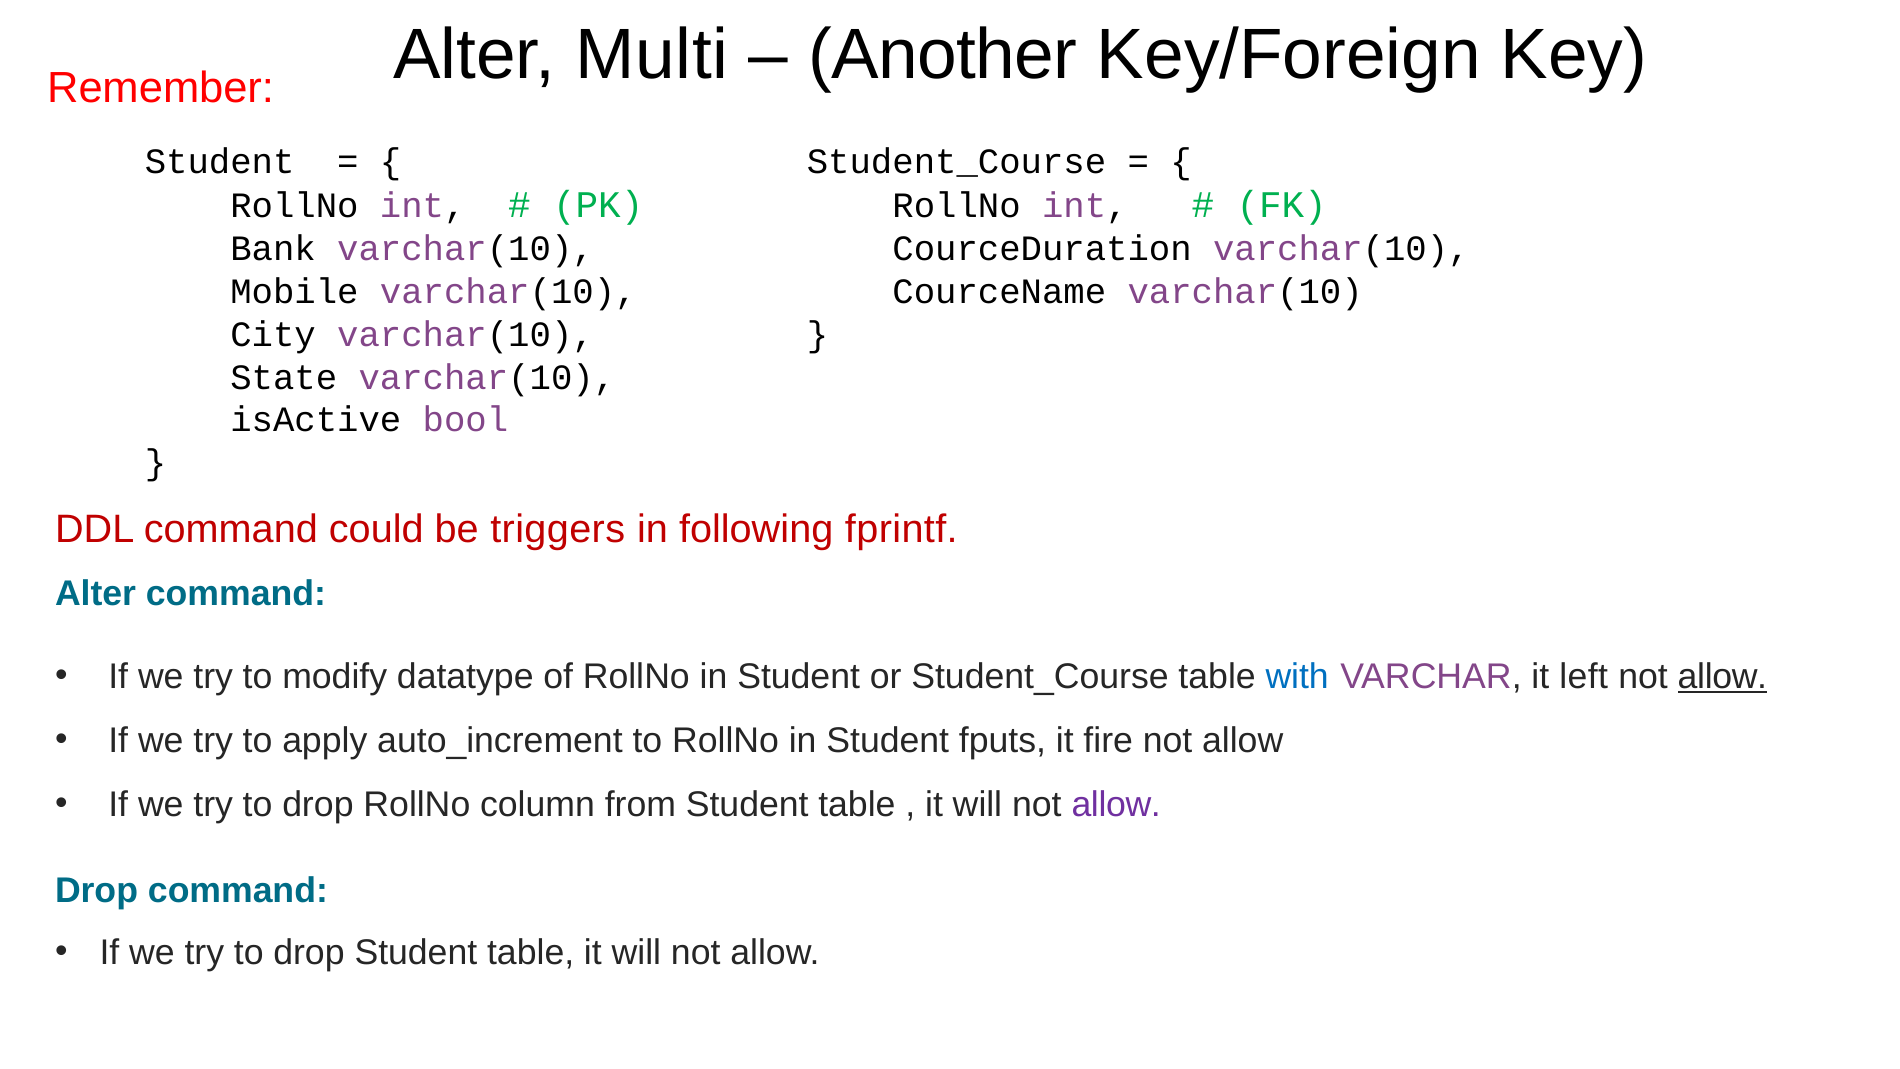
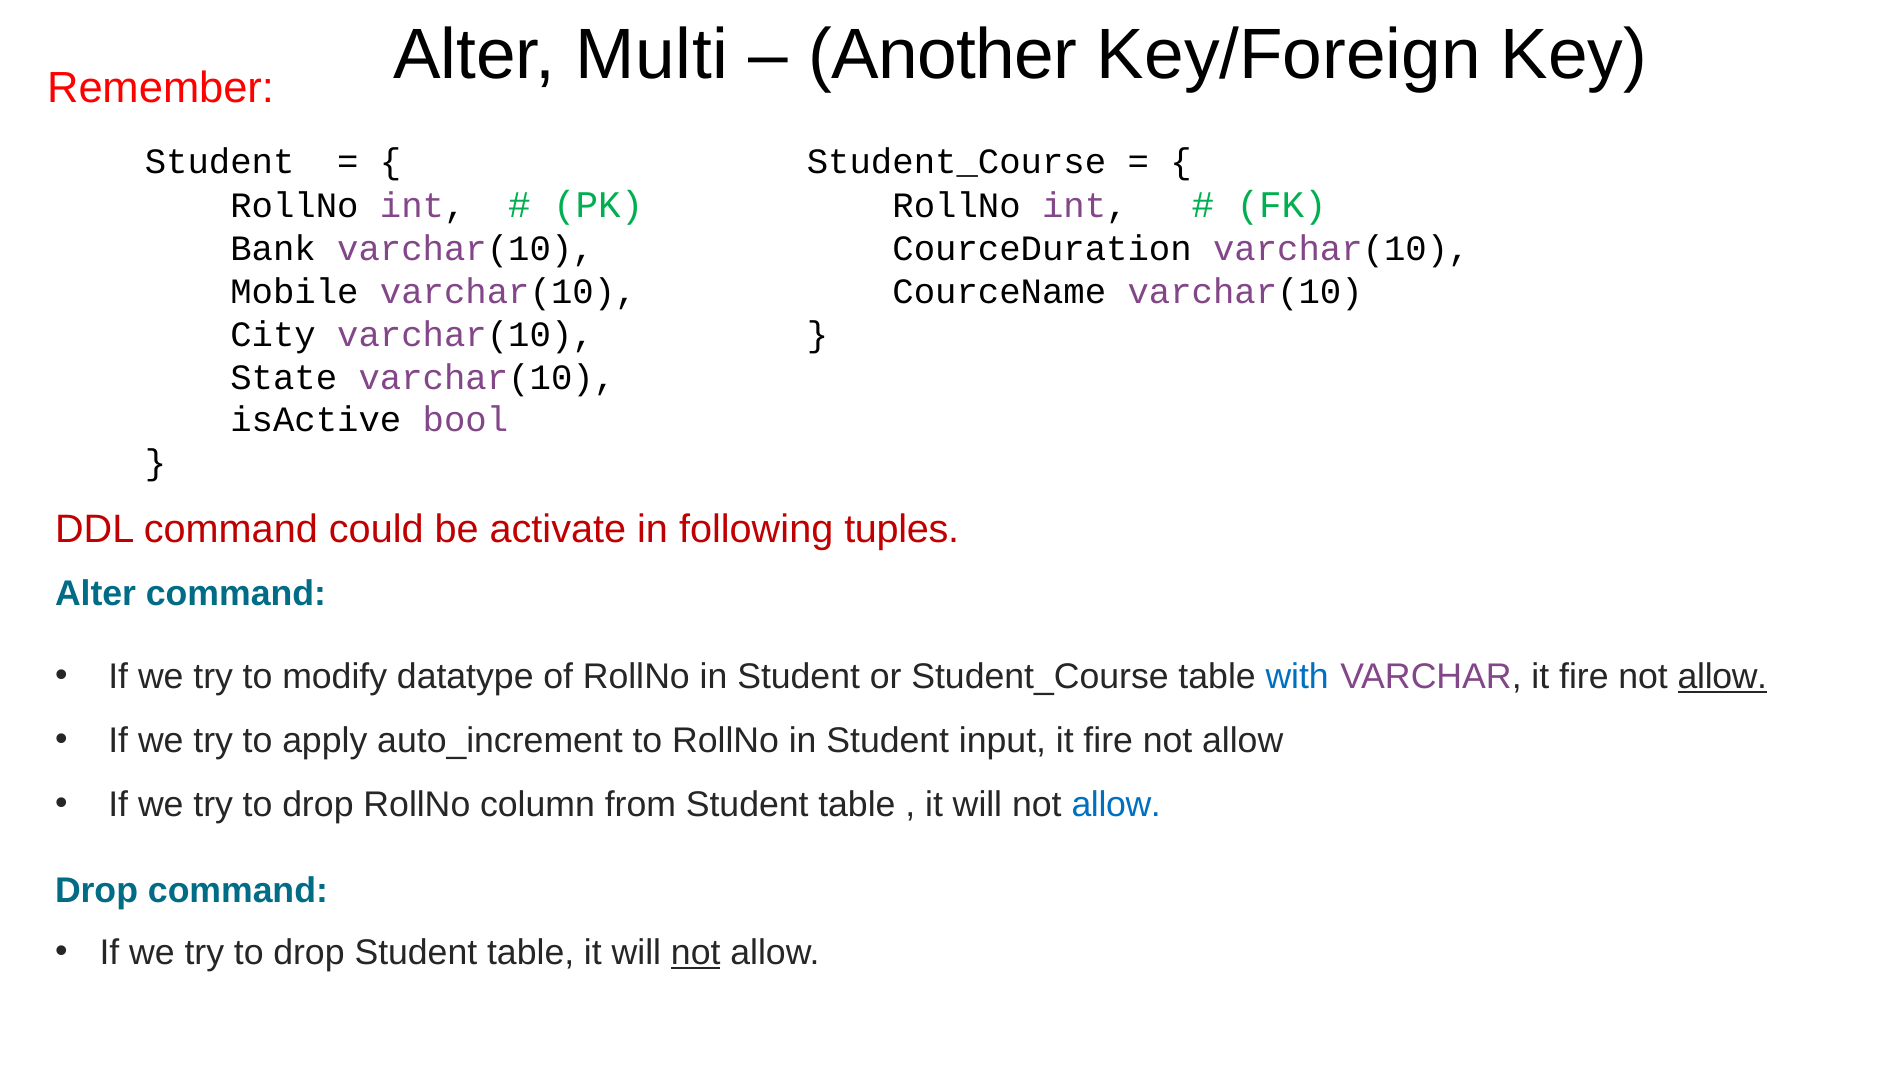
triggers: triggers -> activate
fprintf: fprintf -> tuples
VARCHAR it left: left -> fire
fputs: fputs -> input
allow at (1116, 805) colour: purple -> blue
not at (696, 952) underline: none -> present
